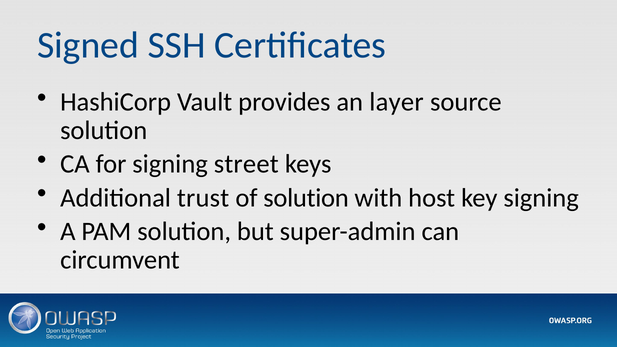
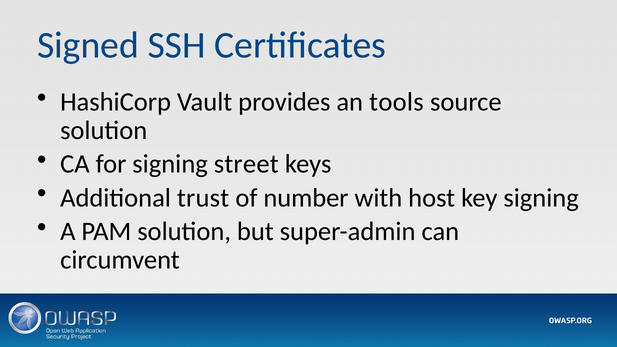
layer: layer -> tools
of solution: solution -> number
